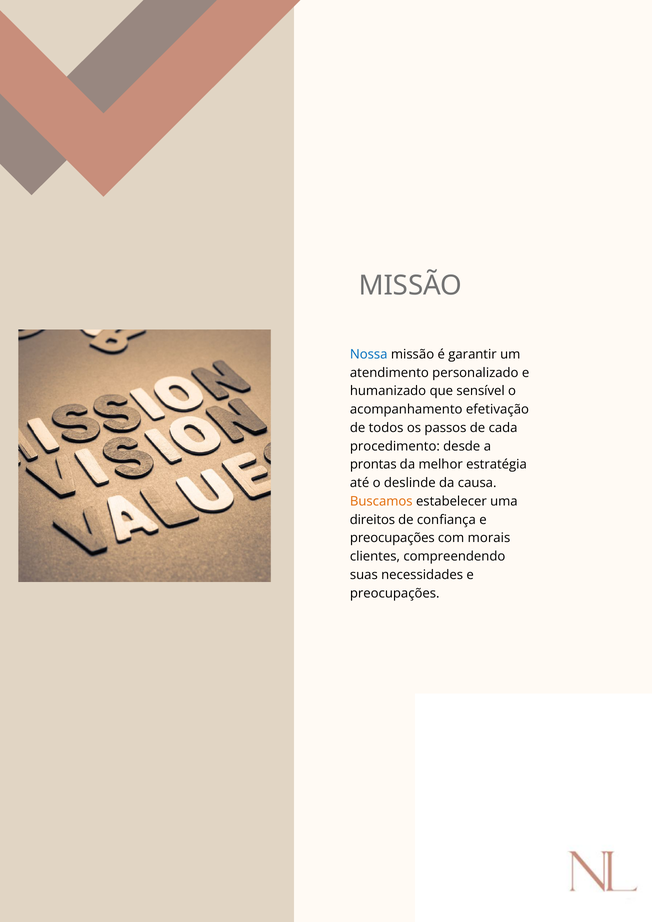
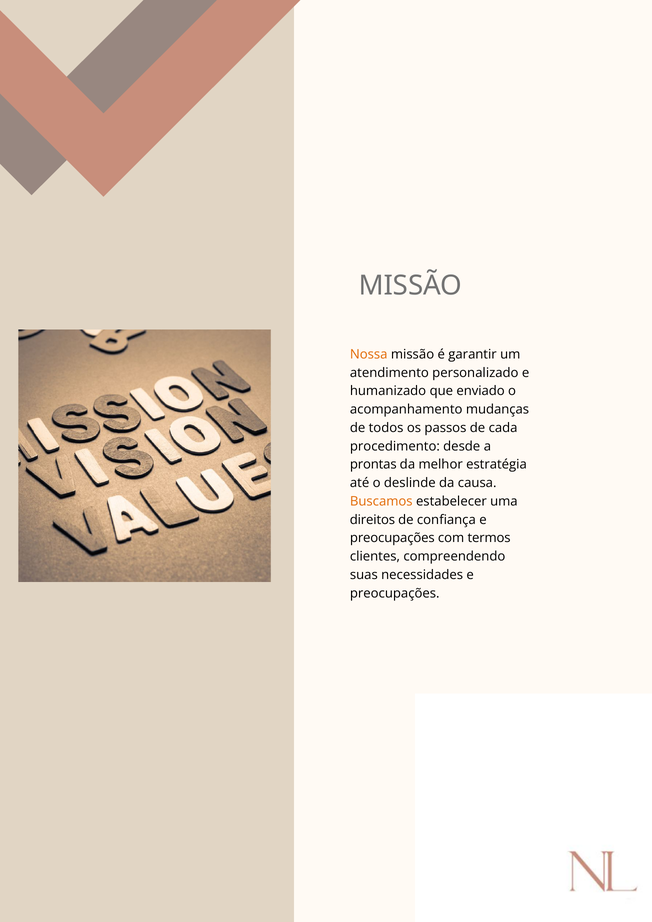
Nossa colour: blue -> orange
sensível: sensível -> enviado
efetivação: efetivação -> mudanças
morais: morais -> termos
